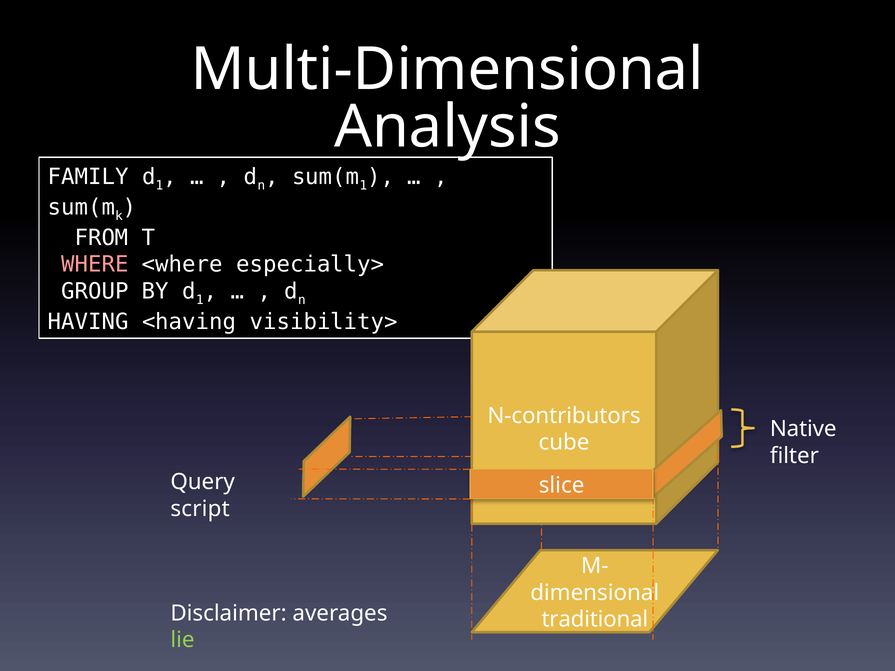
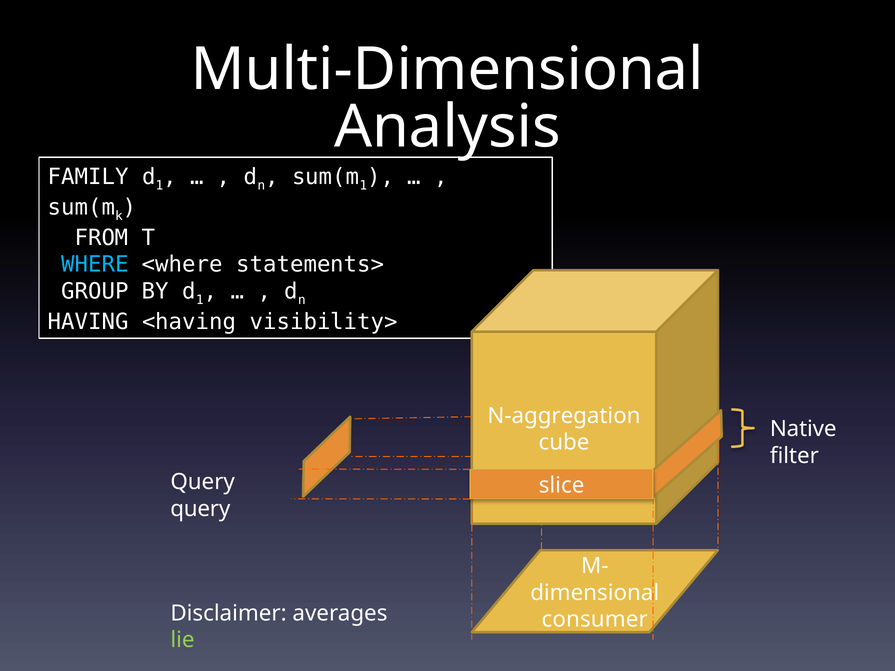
WHERE colour: pink -> light blue
especially>: especially> -> statements>
N-contributors: N-contributors -> N-aggregation
script at (200, 509): script -> query
traditional: traditional -> consumer
